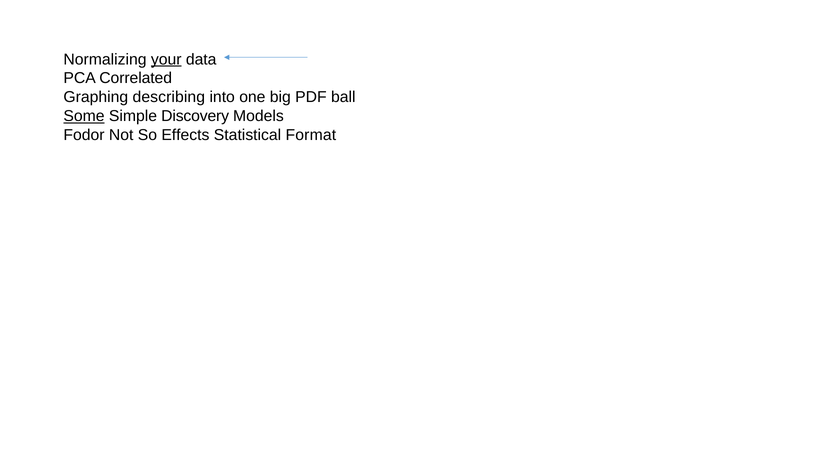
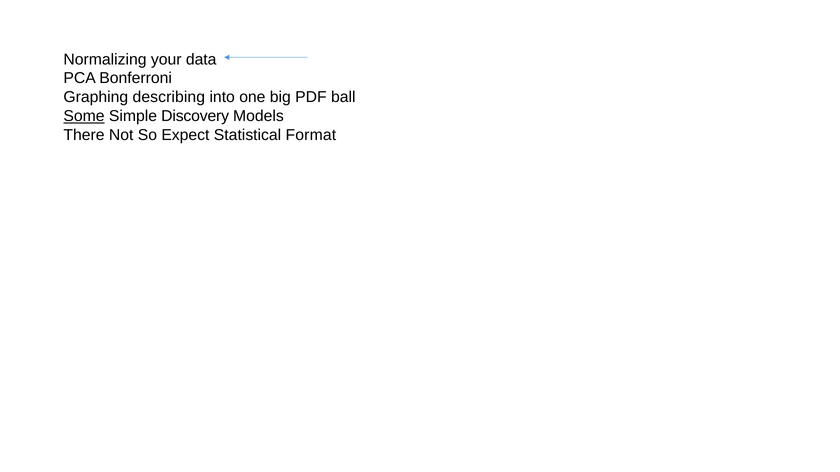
your underline: present -> none
Correlated: Correlated -> Bonferroni
Fodor: Fodor -> There
Effects: Effects -> Expect
